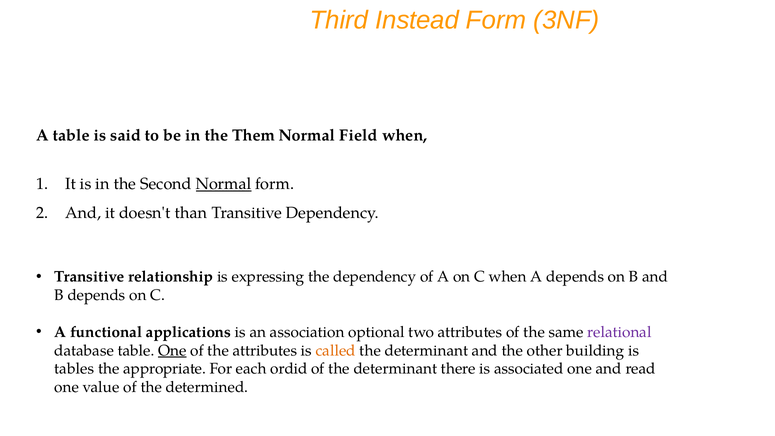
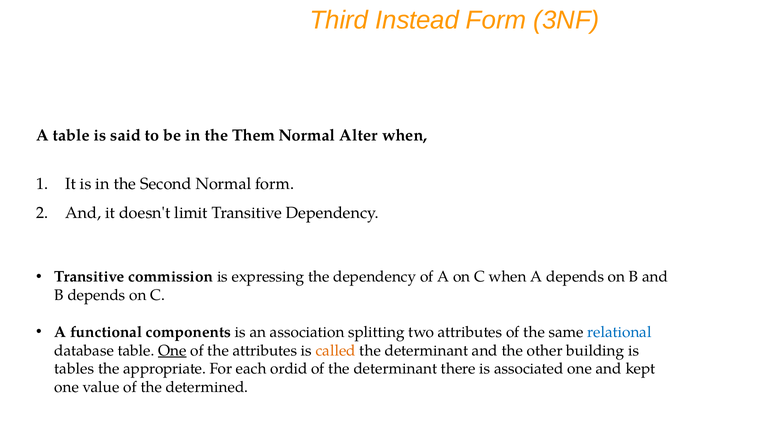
Field: Field -> Alter
Normal at (224, 184) underline: present -> none
than: than -> limit
relationship: relationship -> commission
applications: applications -> components
optional: optional -> splitting
relational colour: purple -> blue
read: read -> kept
